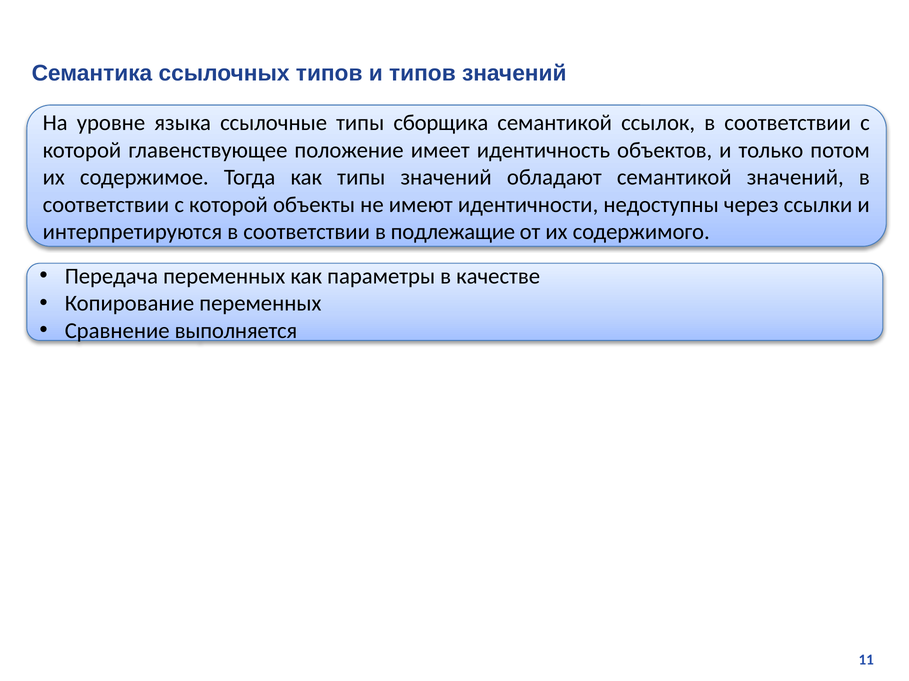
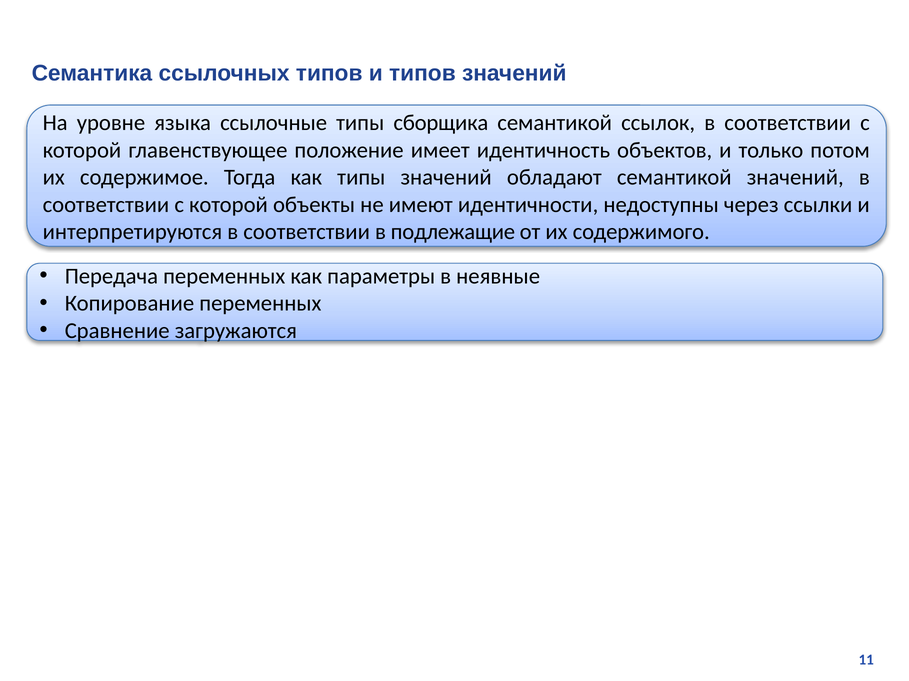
качестве: качестве -> неявные
выполняется: выполняется -> загружаются
